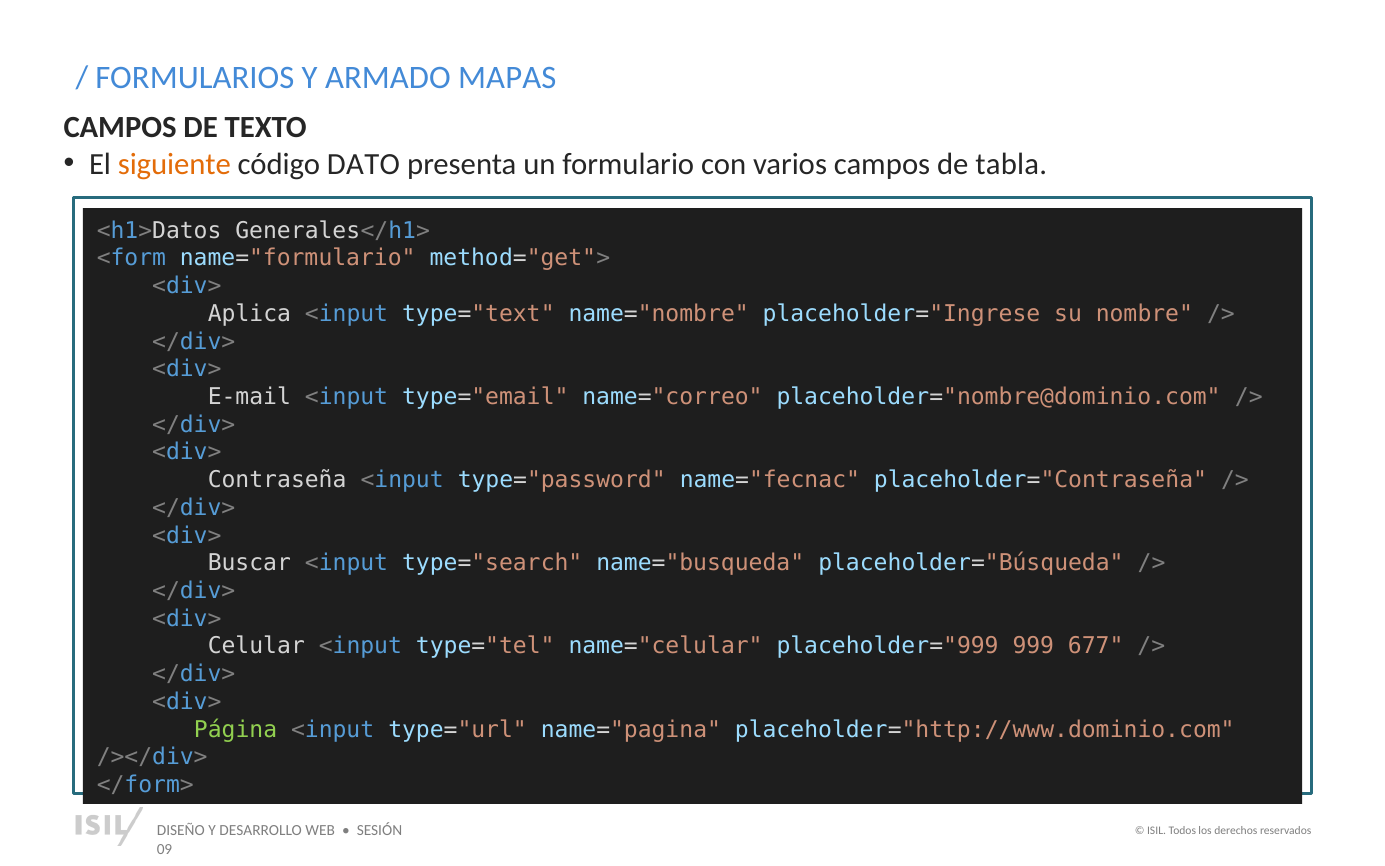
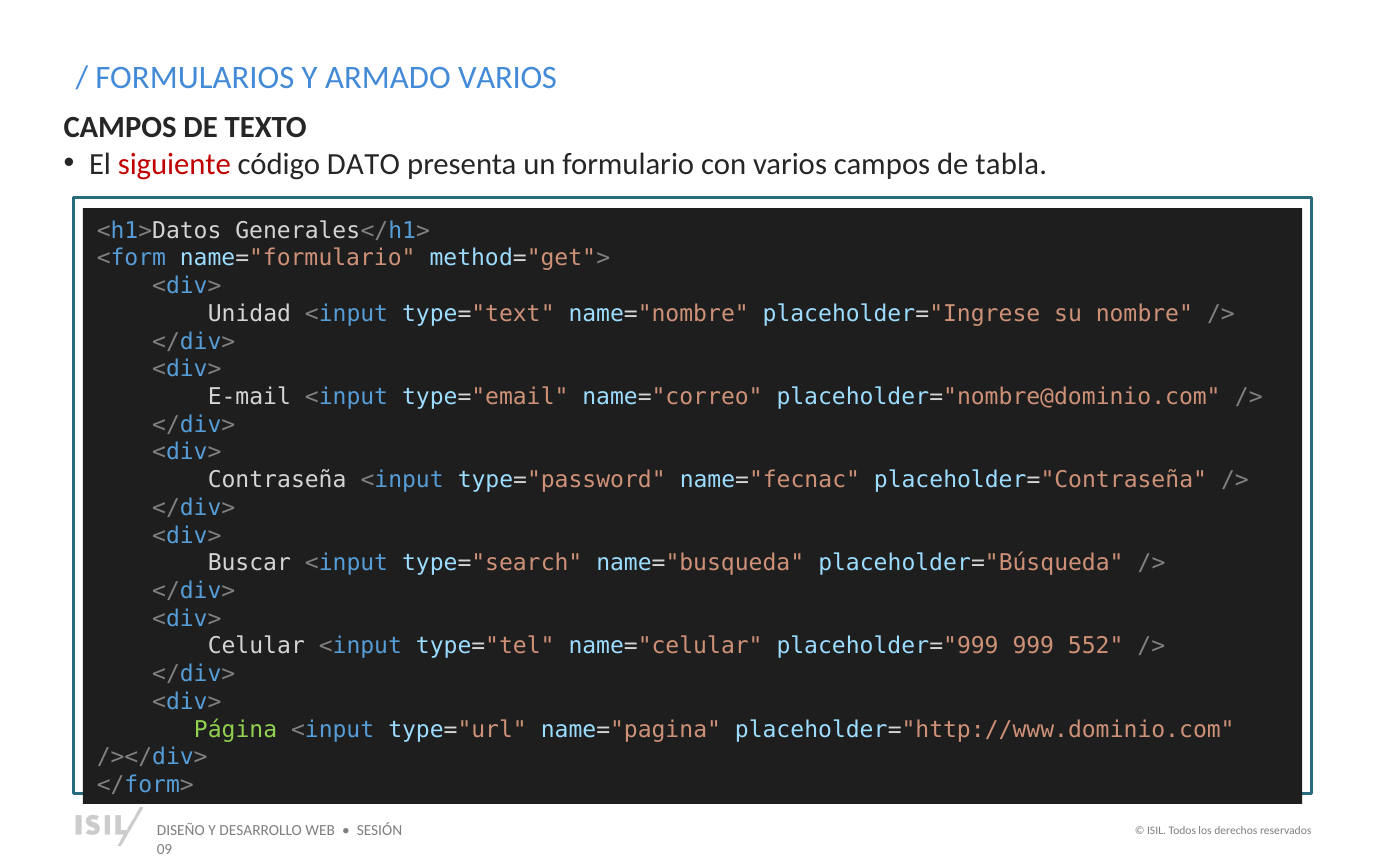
ARMADO MAPAS: MAPAS -> VARIOS
siguiente colour: orange -> red
Aplica: Aplica -> Unidad
677: 677 -> 552
